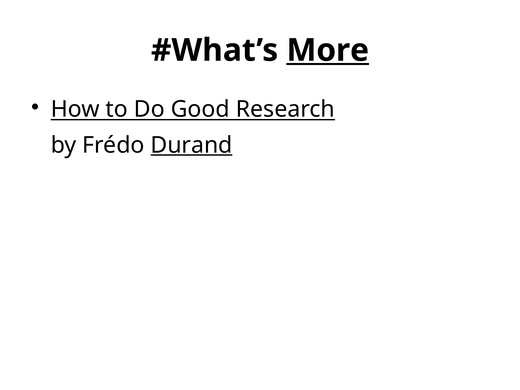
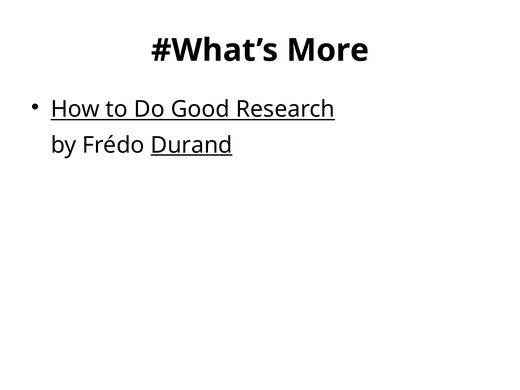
More underline: present -> none
